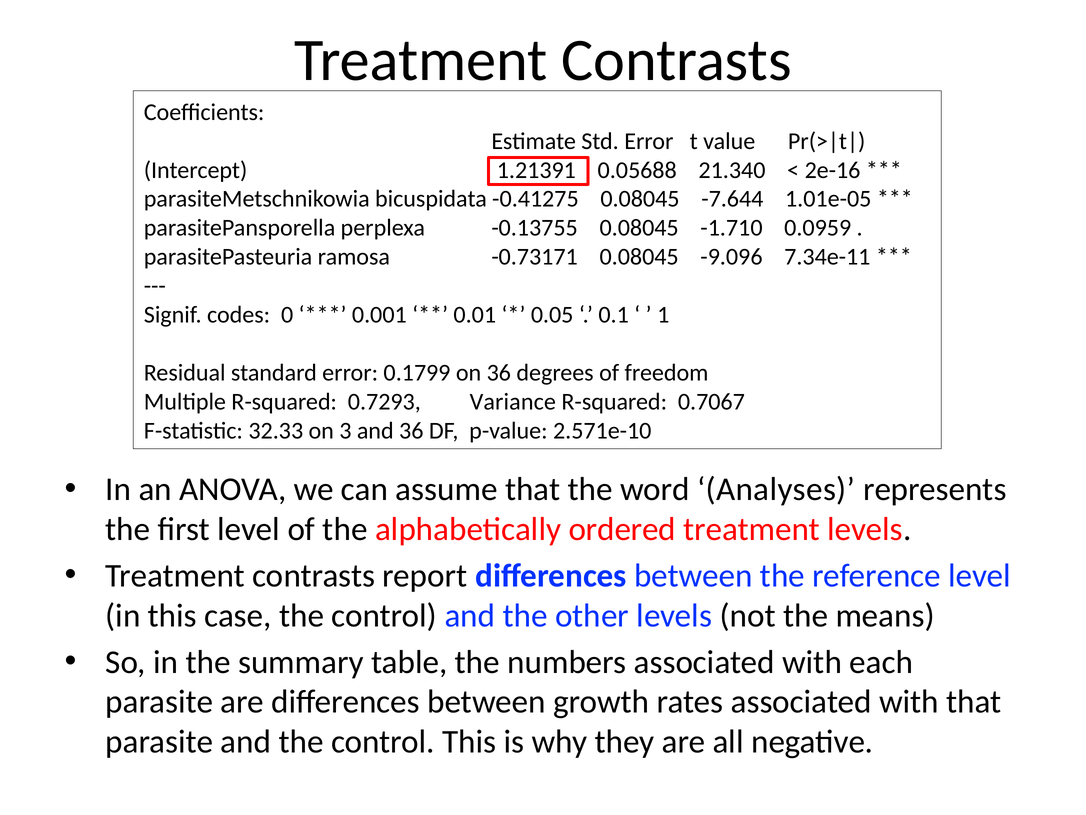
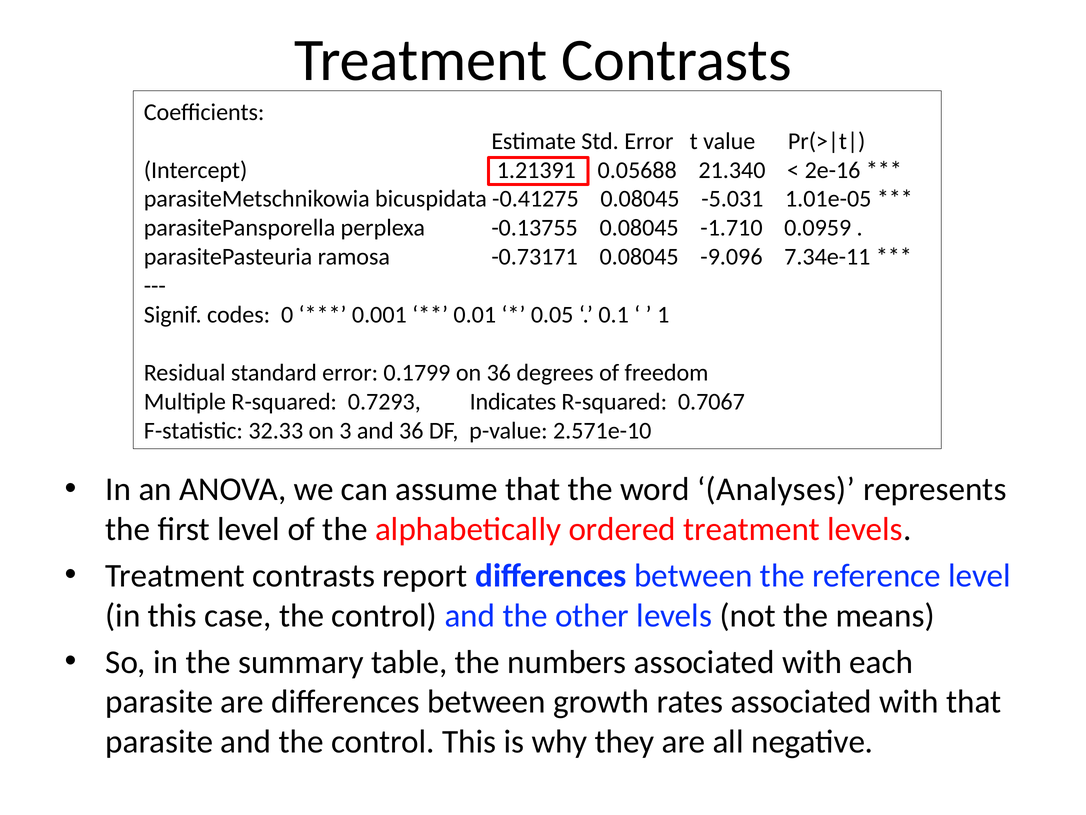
-7.644: -7.644 -> -5.031
Variance: Variance -> Indicates
